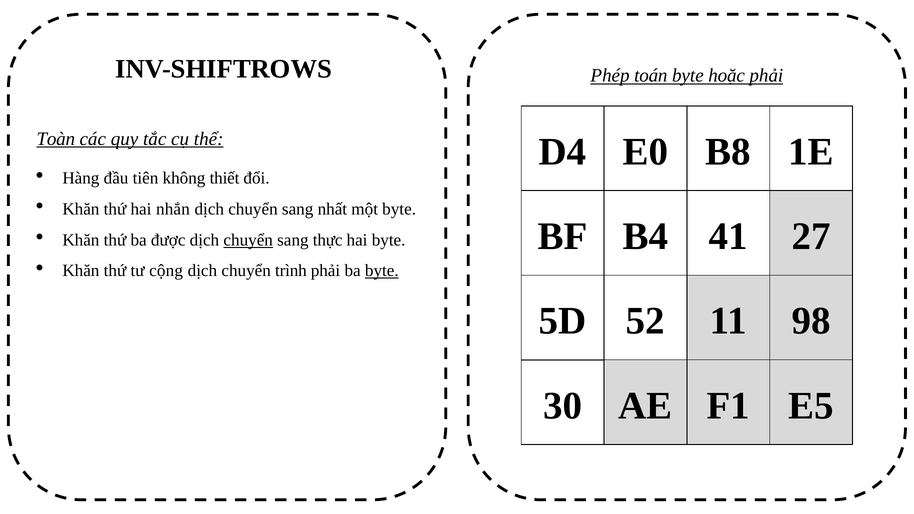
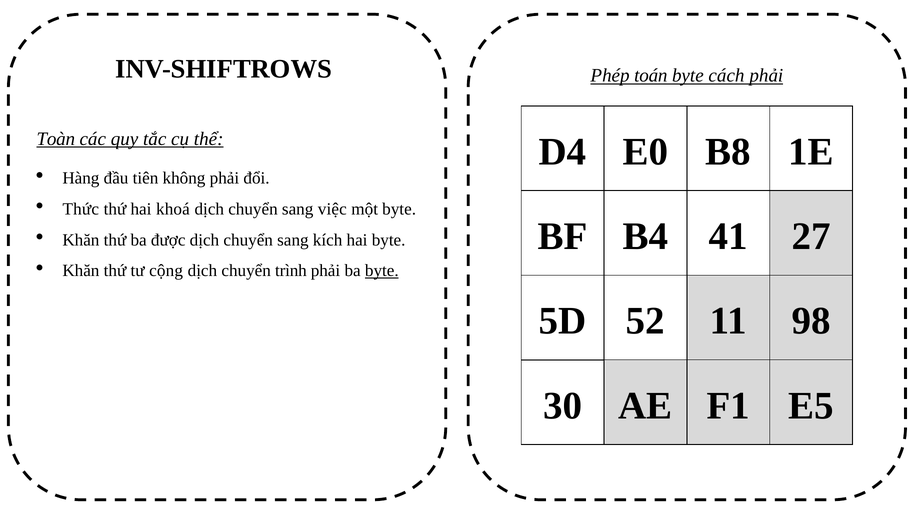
hoặc: hoặc -> cách
không thiết: thiết -> phải
Khăn at (81, 209): Khăn -> Thức
nhắn: nhắn -> khoá
nhất: nhất -> việc
chuyển at (248, 240) underline: present -> none
thực: thực -> kích
